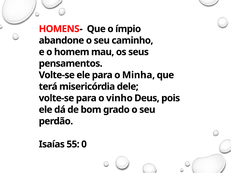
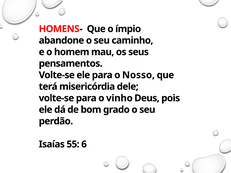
Minha: Minha -> Nosso
0: 0 -> 6
